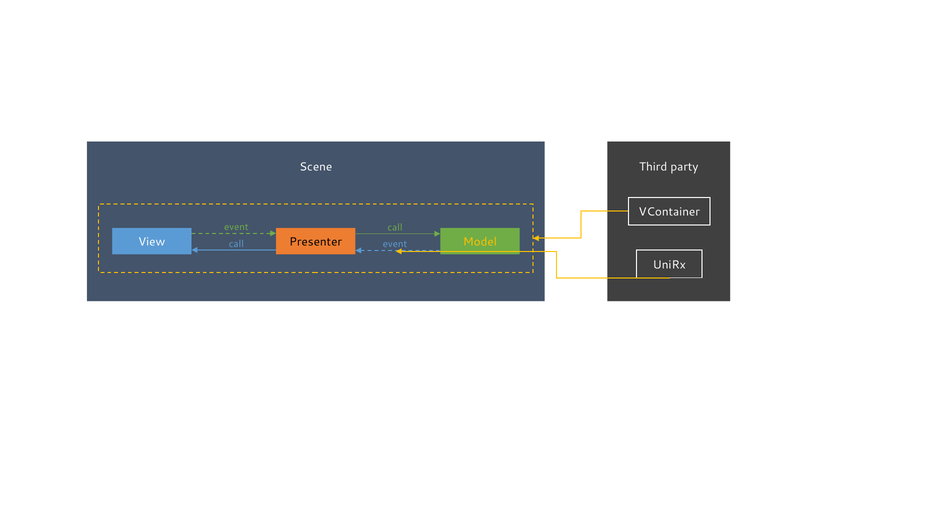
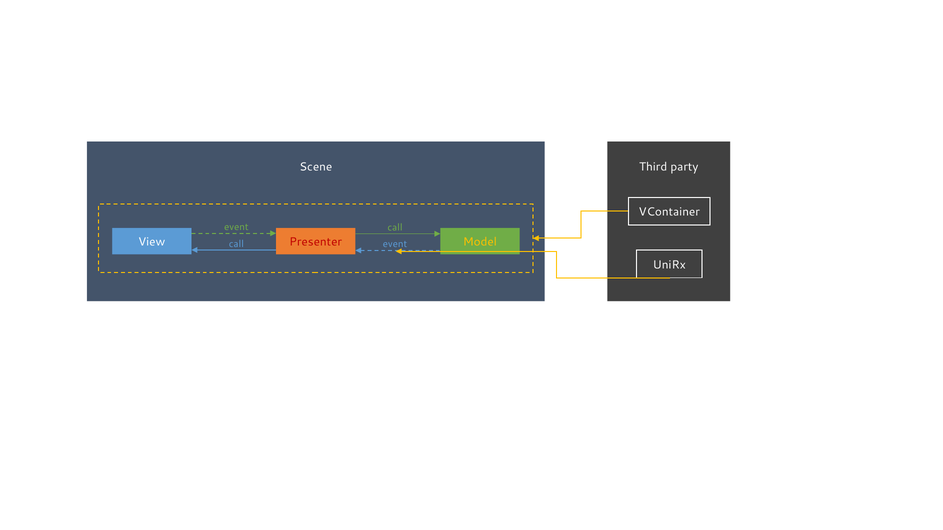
Presenter colour: black -> red
